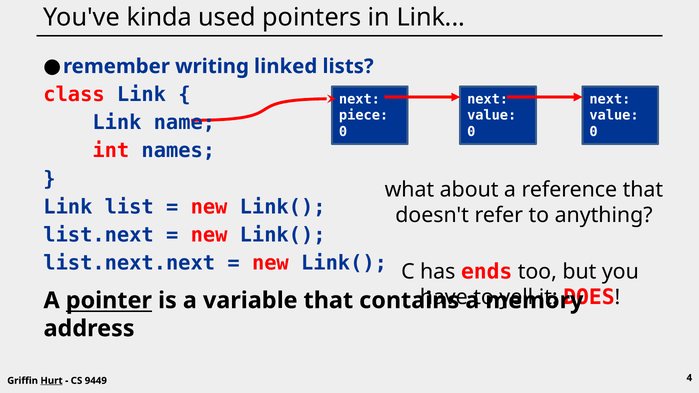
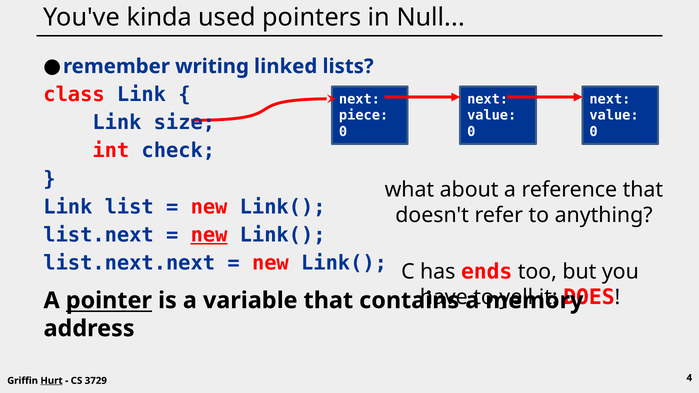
in Link: Link -> Null
name: name -> size
names: names -> check
new at (209, 235) underline: none -> present
9449: 9449 -> 3729
